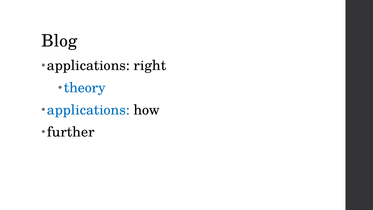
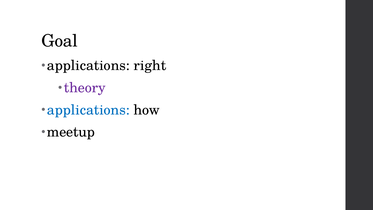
Blog: Blog -> Goal
theory colour: blue -> purple
further: further -> meetup
